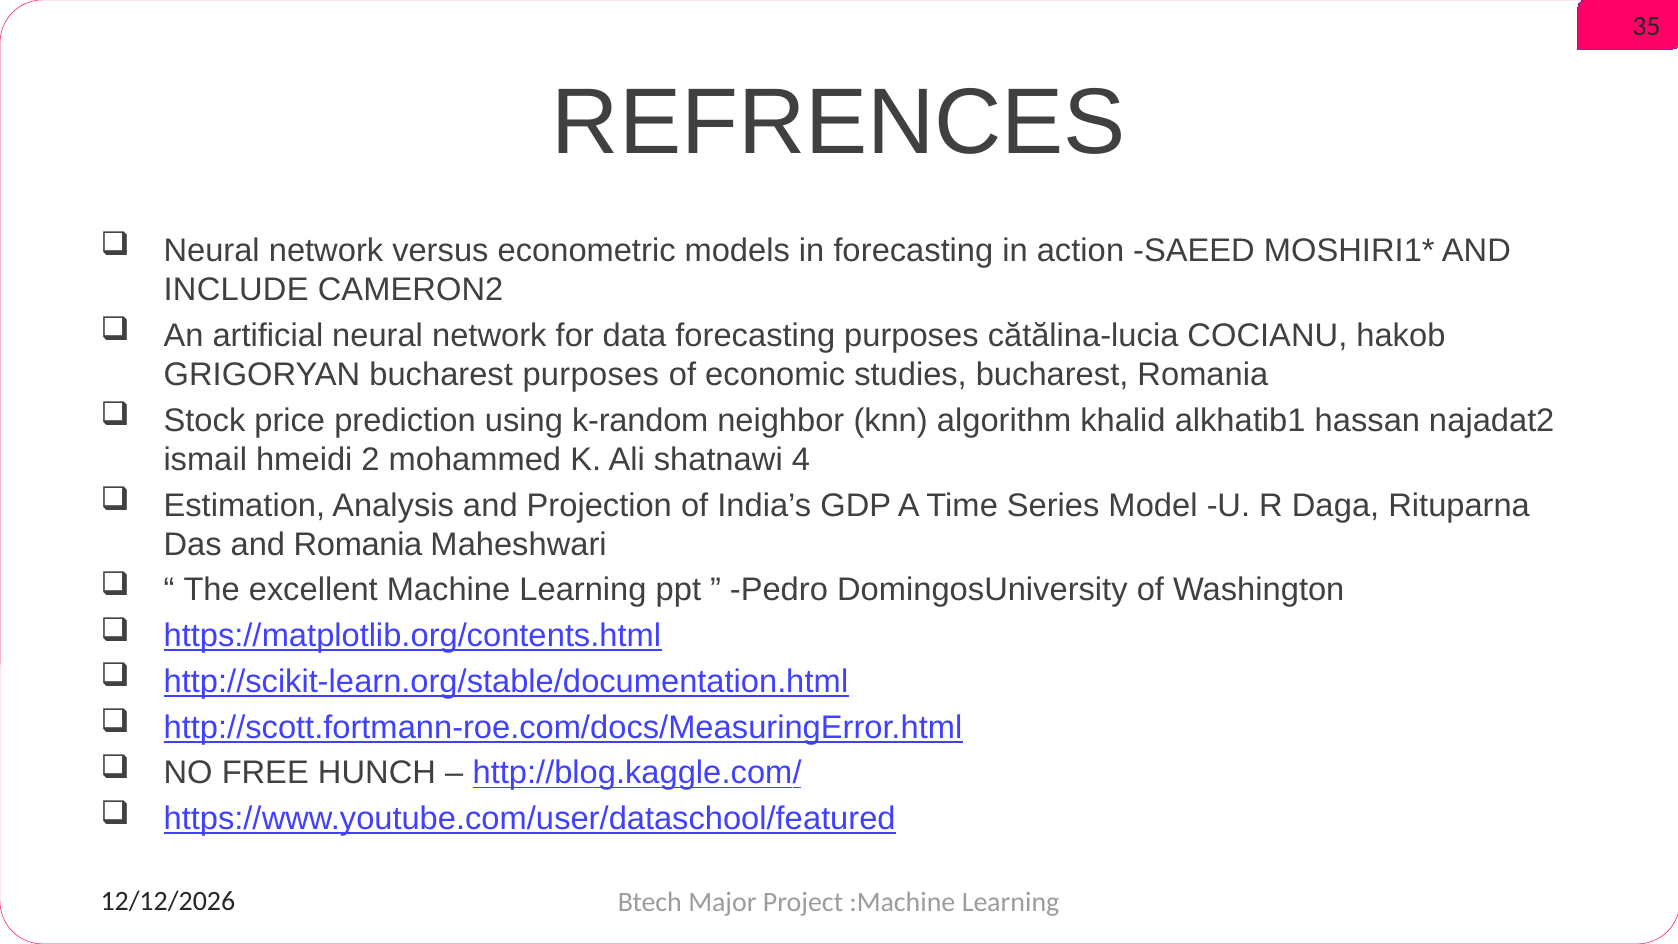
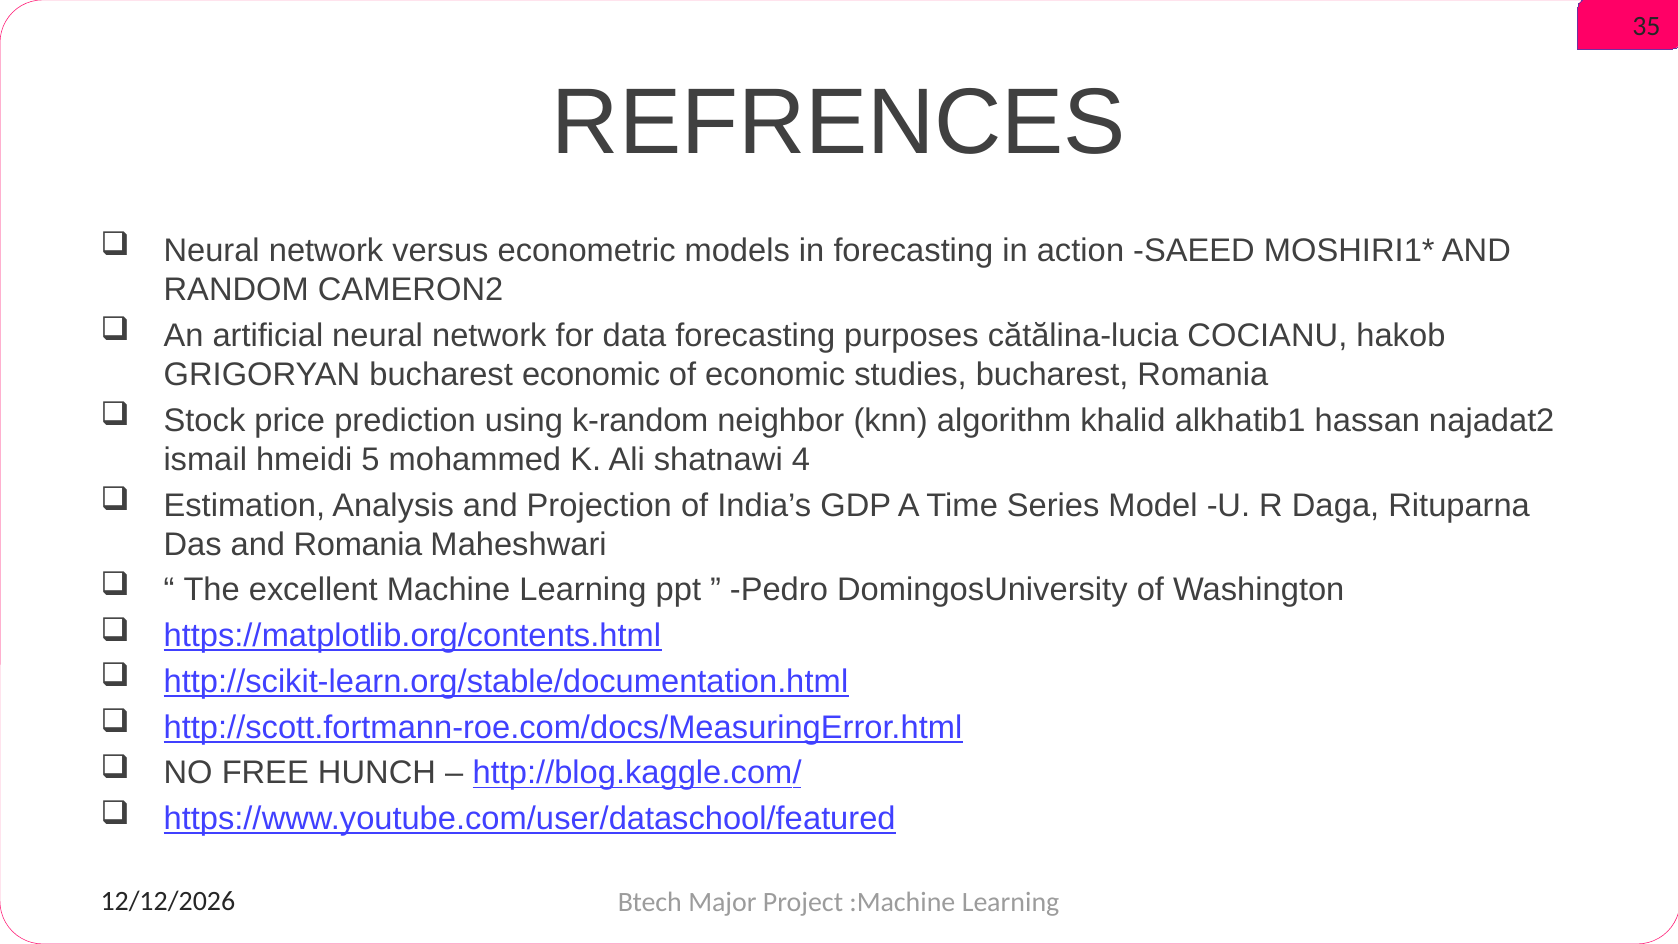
INCLUDE: INCLUDE -> RANDOM
bucharest purposes: purposes -> economic
2: 2 -> 5
